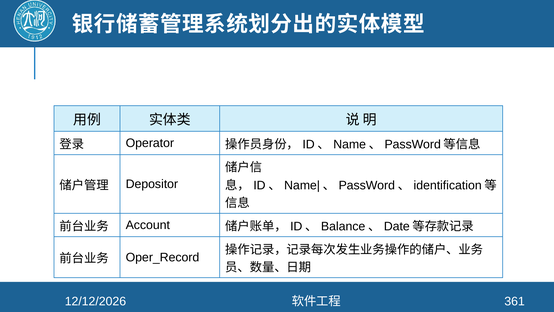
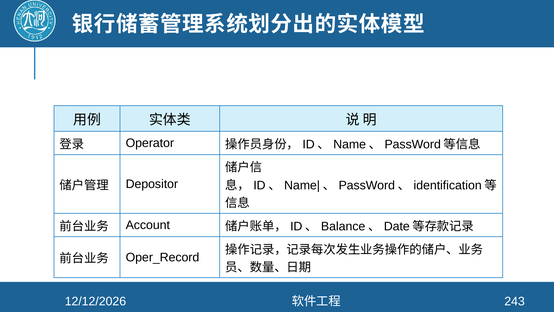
361: 361 -> 243
